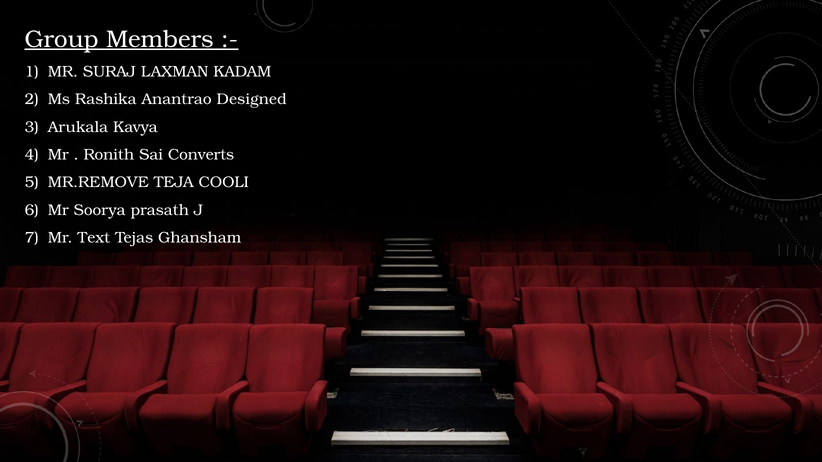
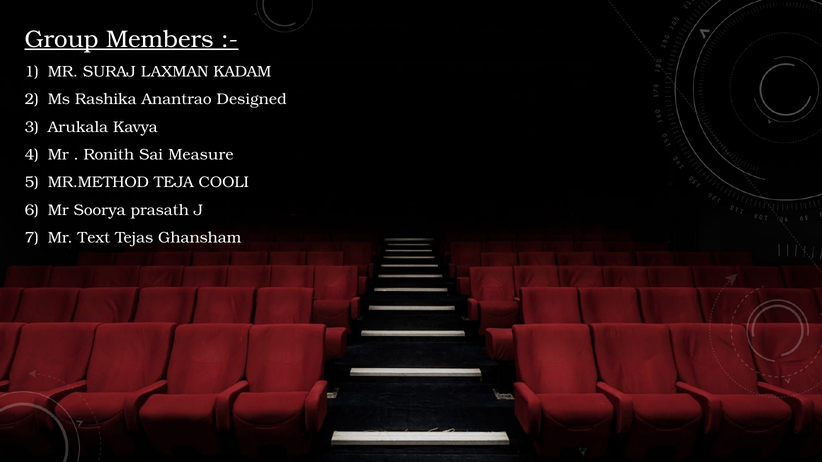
Converts: Converts -> Measure
MR.REMOVE: MR.REMOVE -> MR.METHOD
